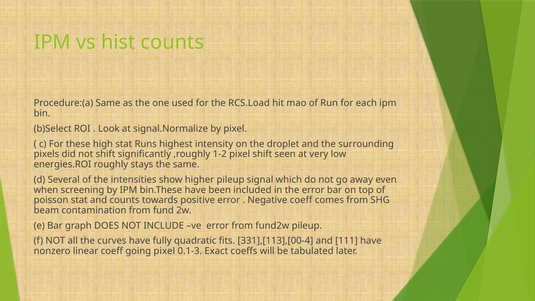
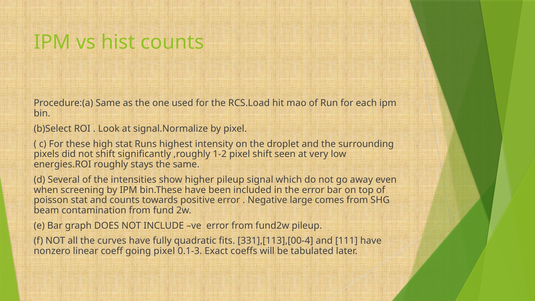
Negative coeff: coeff -> large
